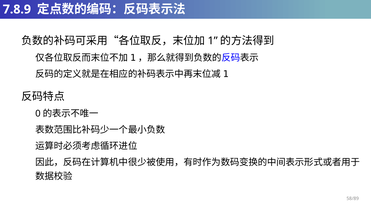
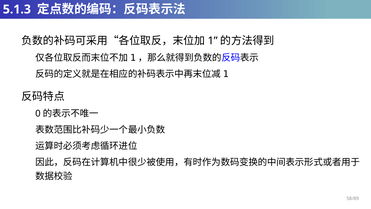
7.8.9: 7.8.9 -> 5.1.3
